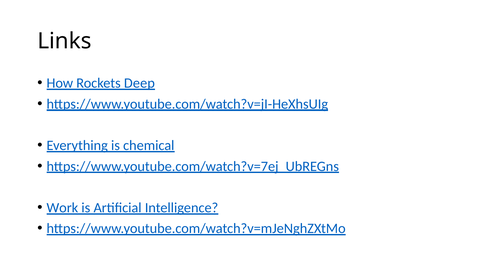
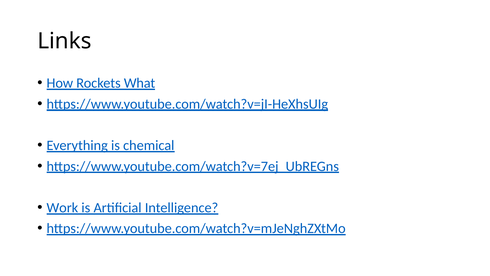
Deep: Deep -> What
